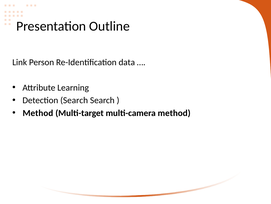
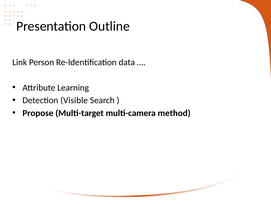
Detection Search: Search -> Visible
Method at (38, 113): Method -> Propose
